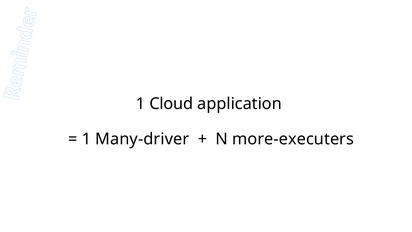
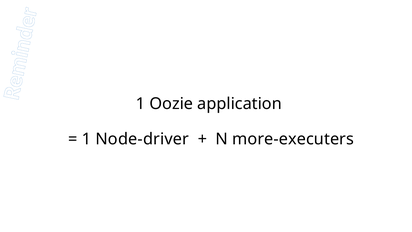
Cloud: Cloud -> Oozie
Many-driver: Many-driver -> Node-driver
